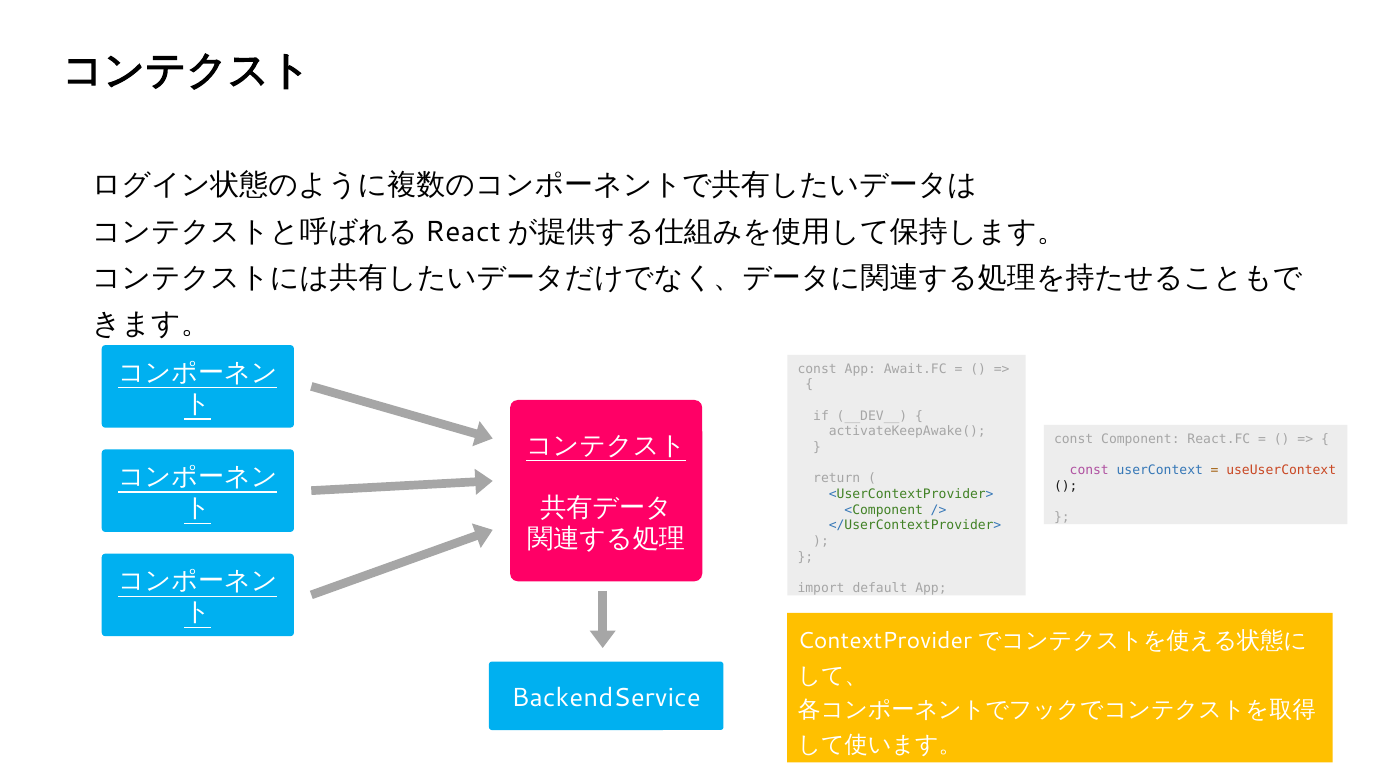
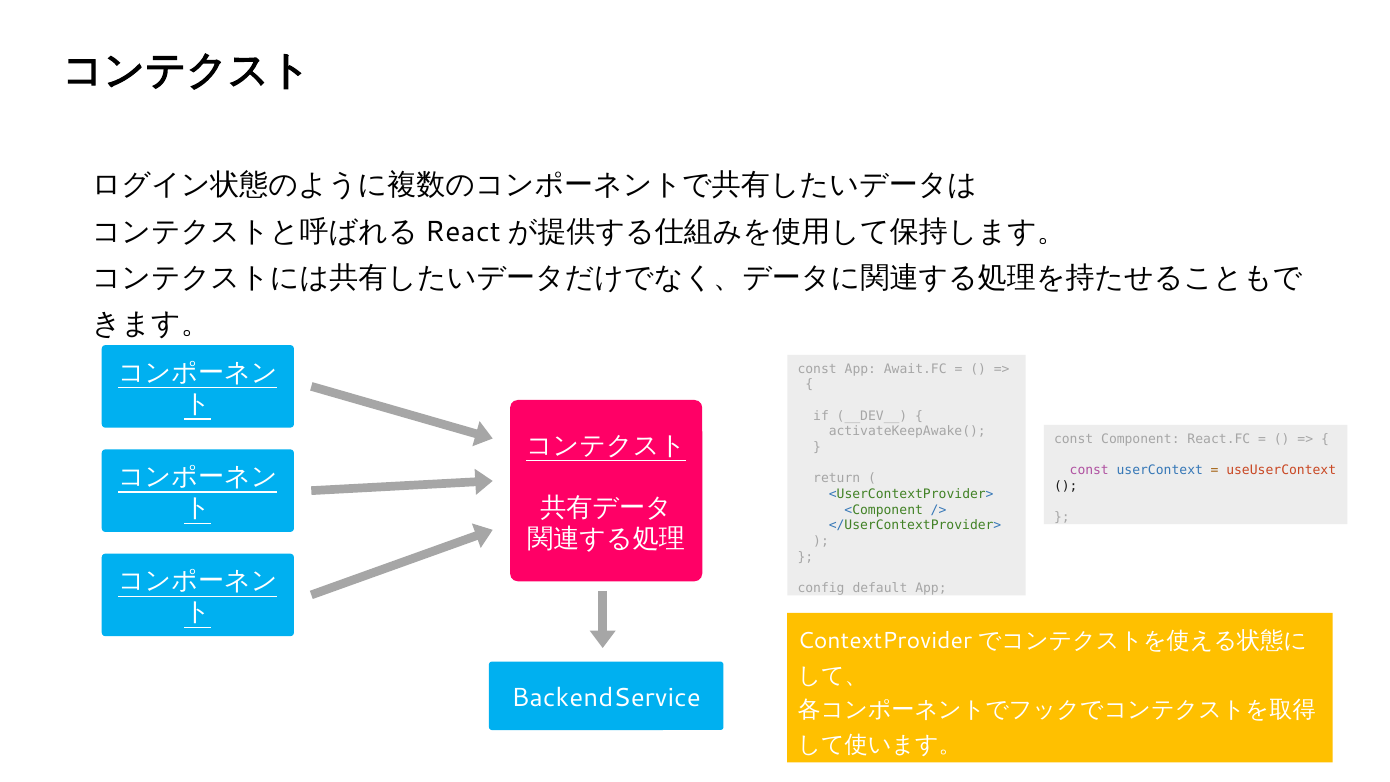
import: import -> config
